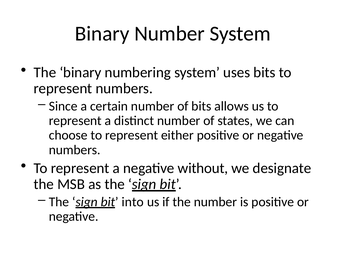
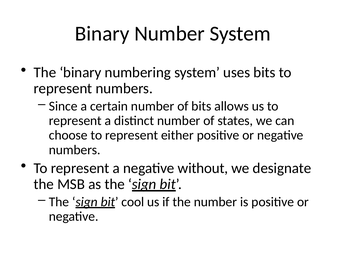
into: into -> cool
